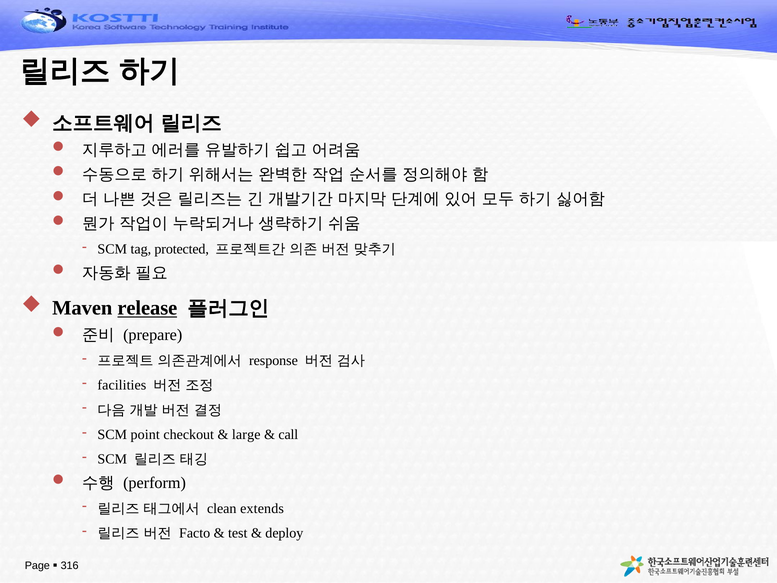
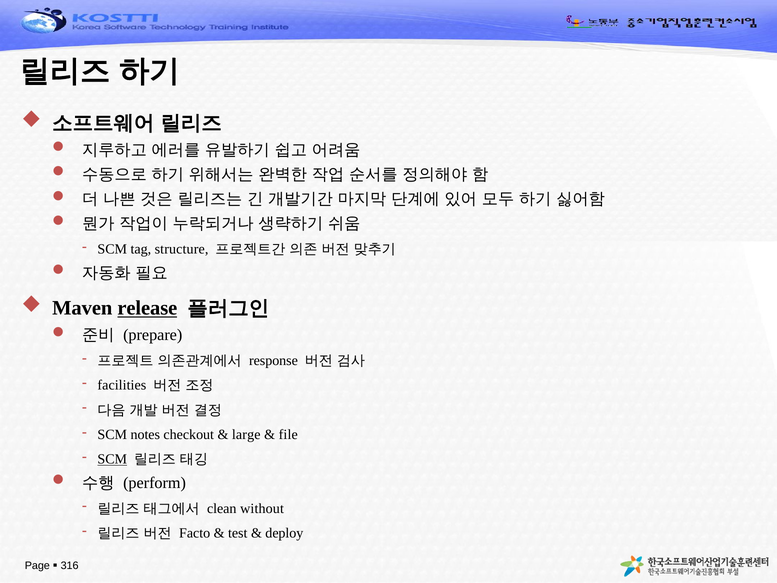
protected: protected -> structure
point: point -> notes
call: call -> file
SCM at (112, 459) underline: none -> present
extends: extends -> without
